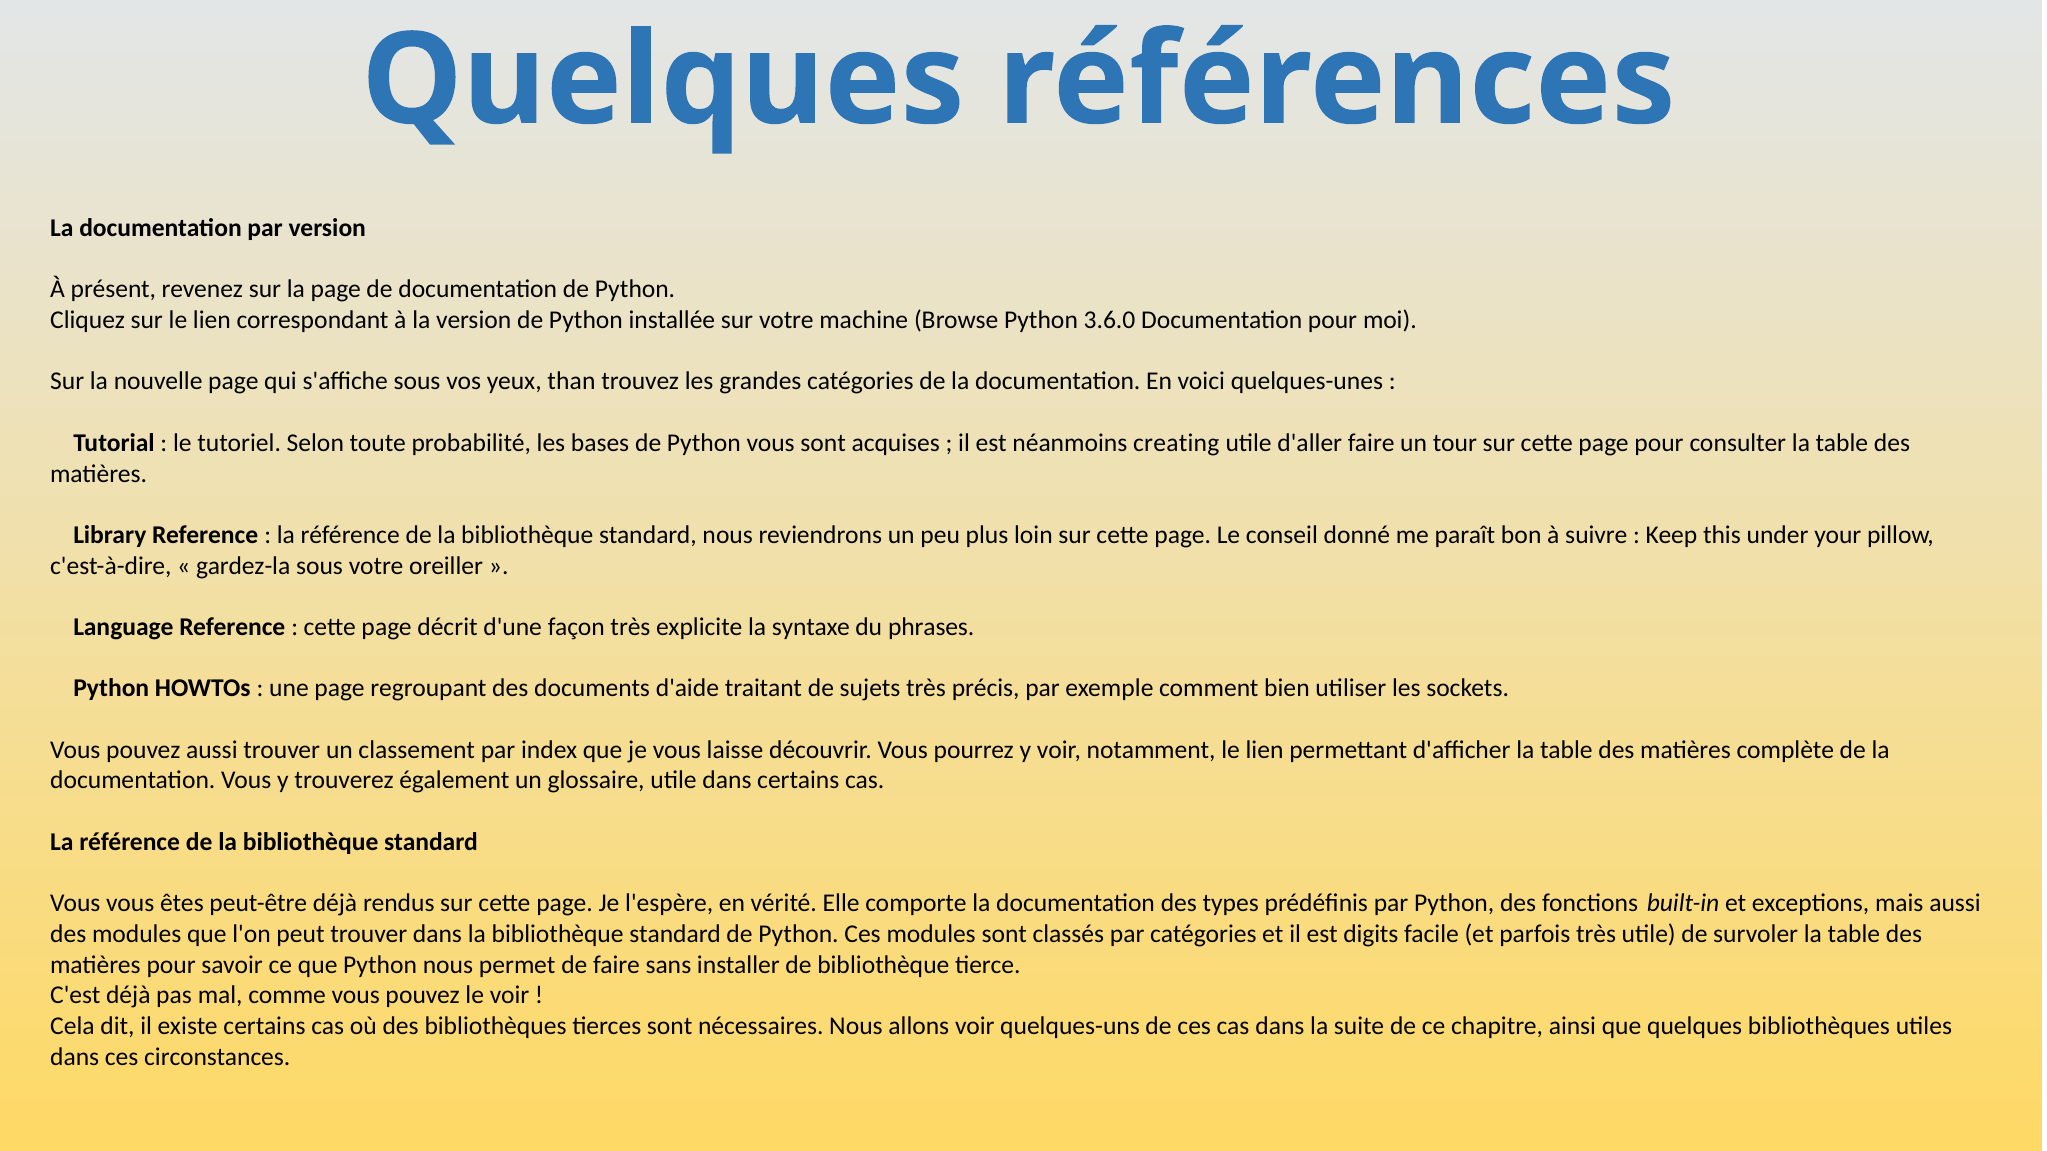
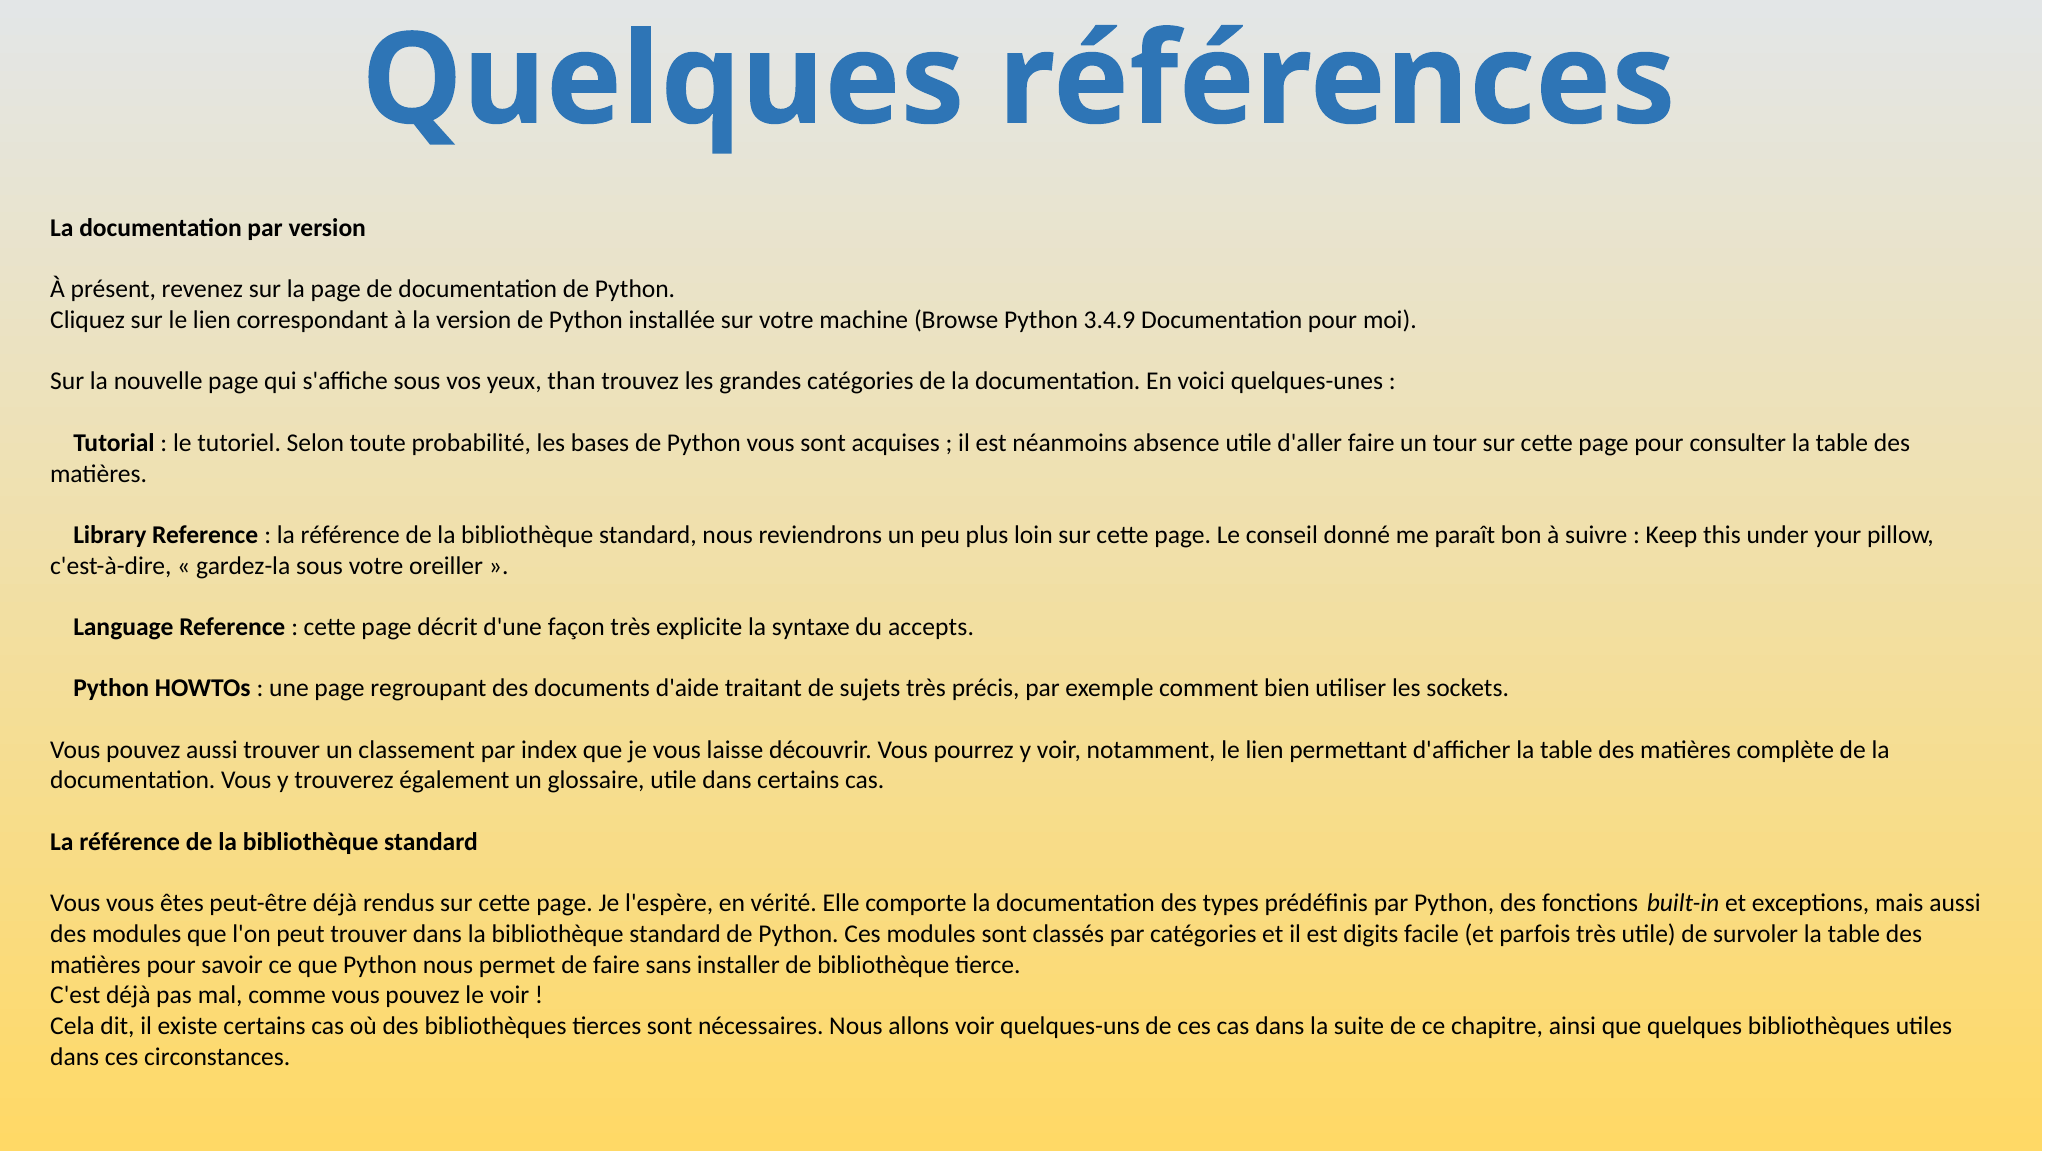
3.6.0: 3.6.0 -> 3.4.9
creating: creating -> absence
phrases: phrases -> accepts
